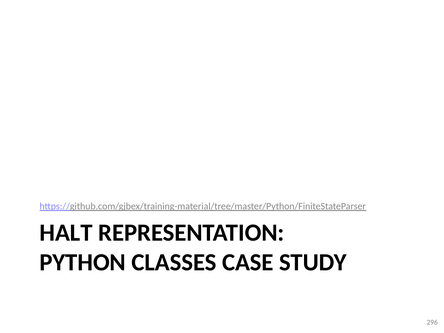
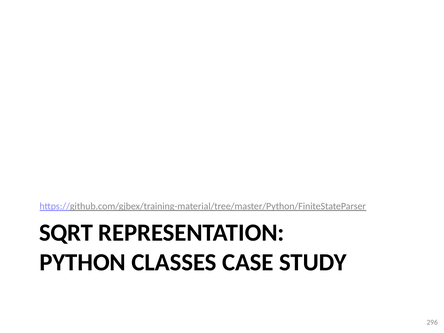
HALT: HALT -> SQRT
